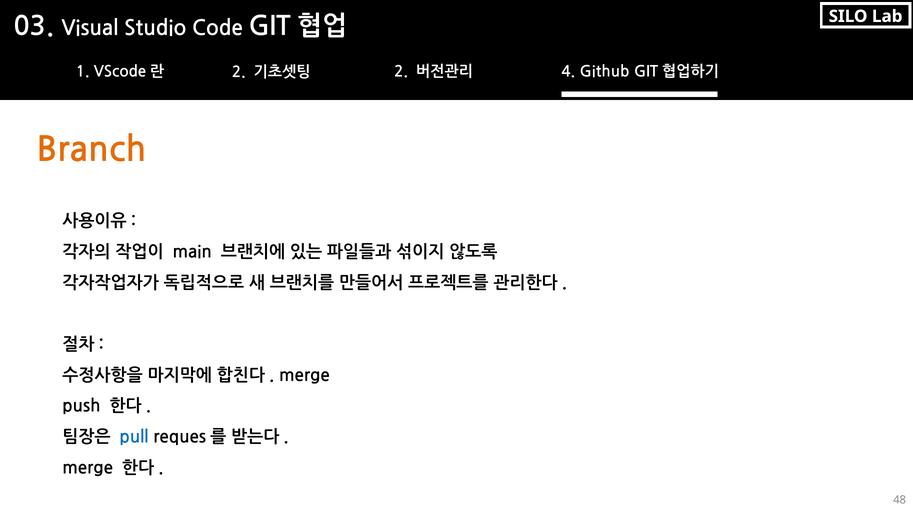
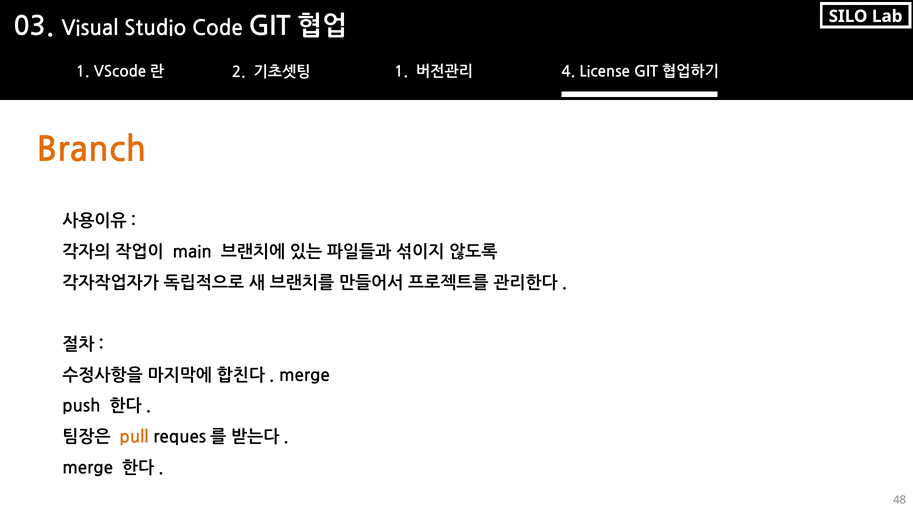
Github: Github -> License
2 at (401, 72): 2 -> 1
pull colour: blue -> orange
